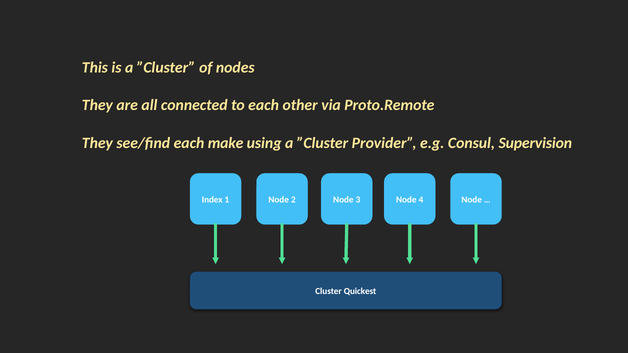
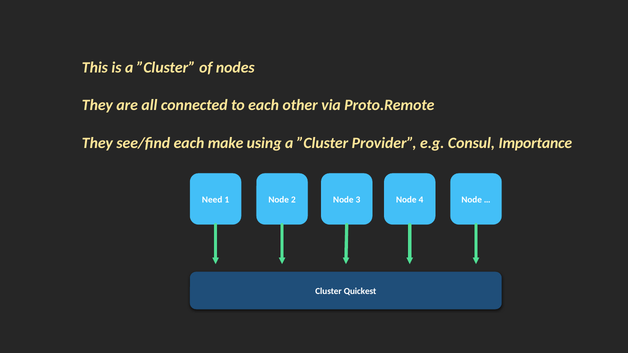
Supervision: Supervision -> Importance
Index: Index -> Need
